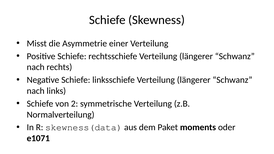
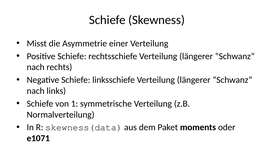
2: 2 -> 1
